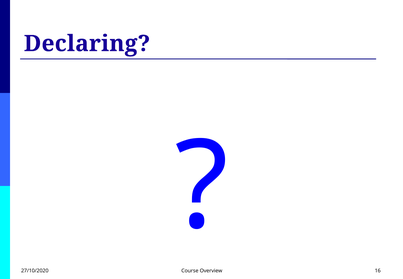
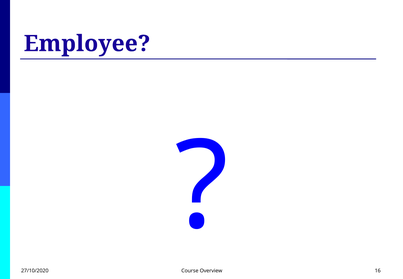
Declaring: Declaring -> Employee
